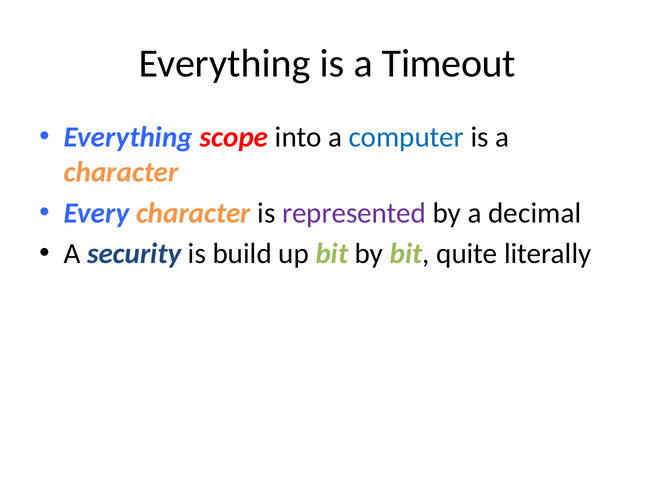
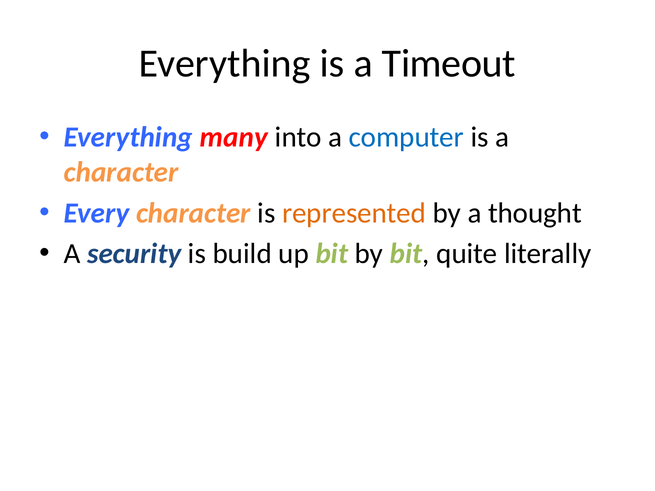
scope: scope -> many
represented colour: purple -> orange
decimal: decimal -> thought
